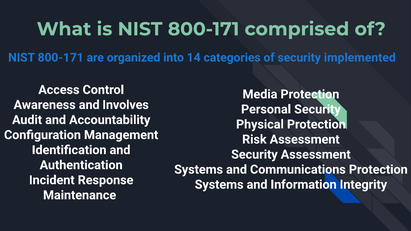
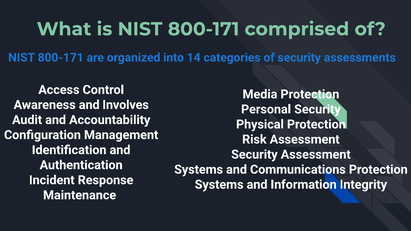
implemented: implemented -> assessments
